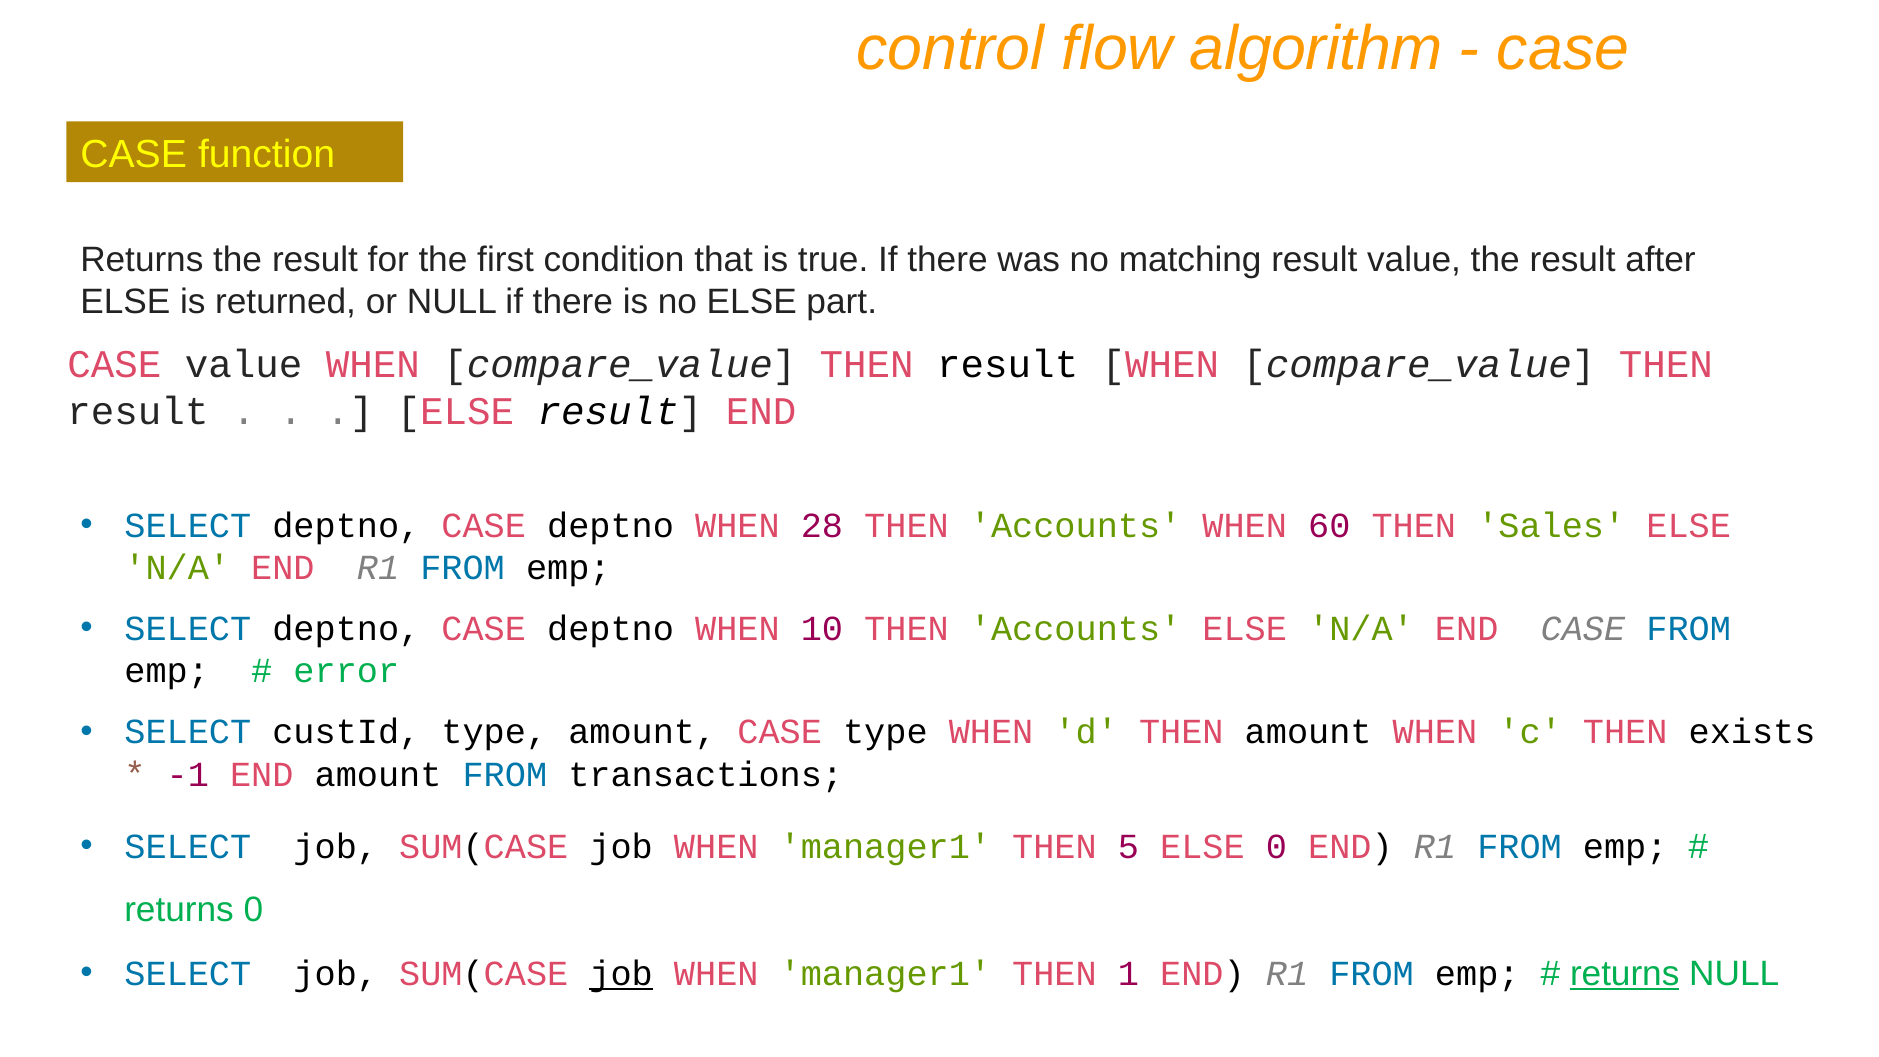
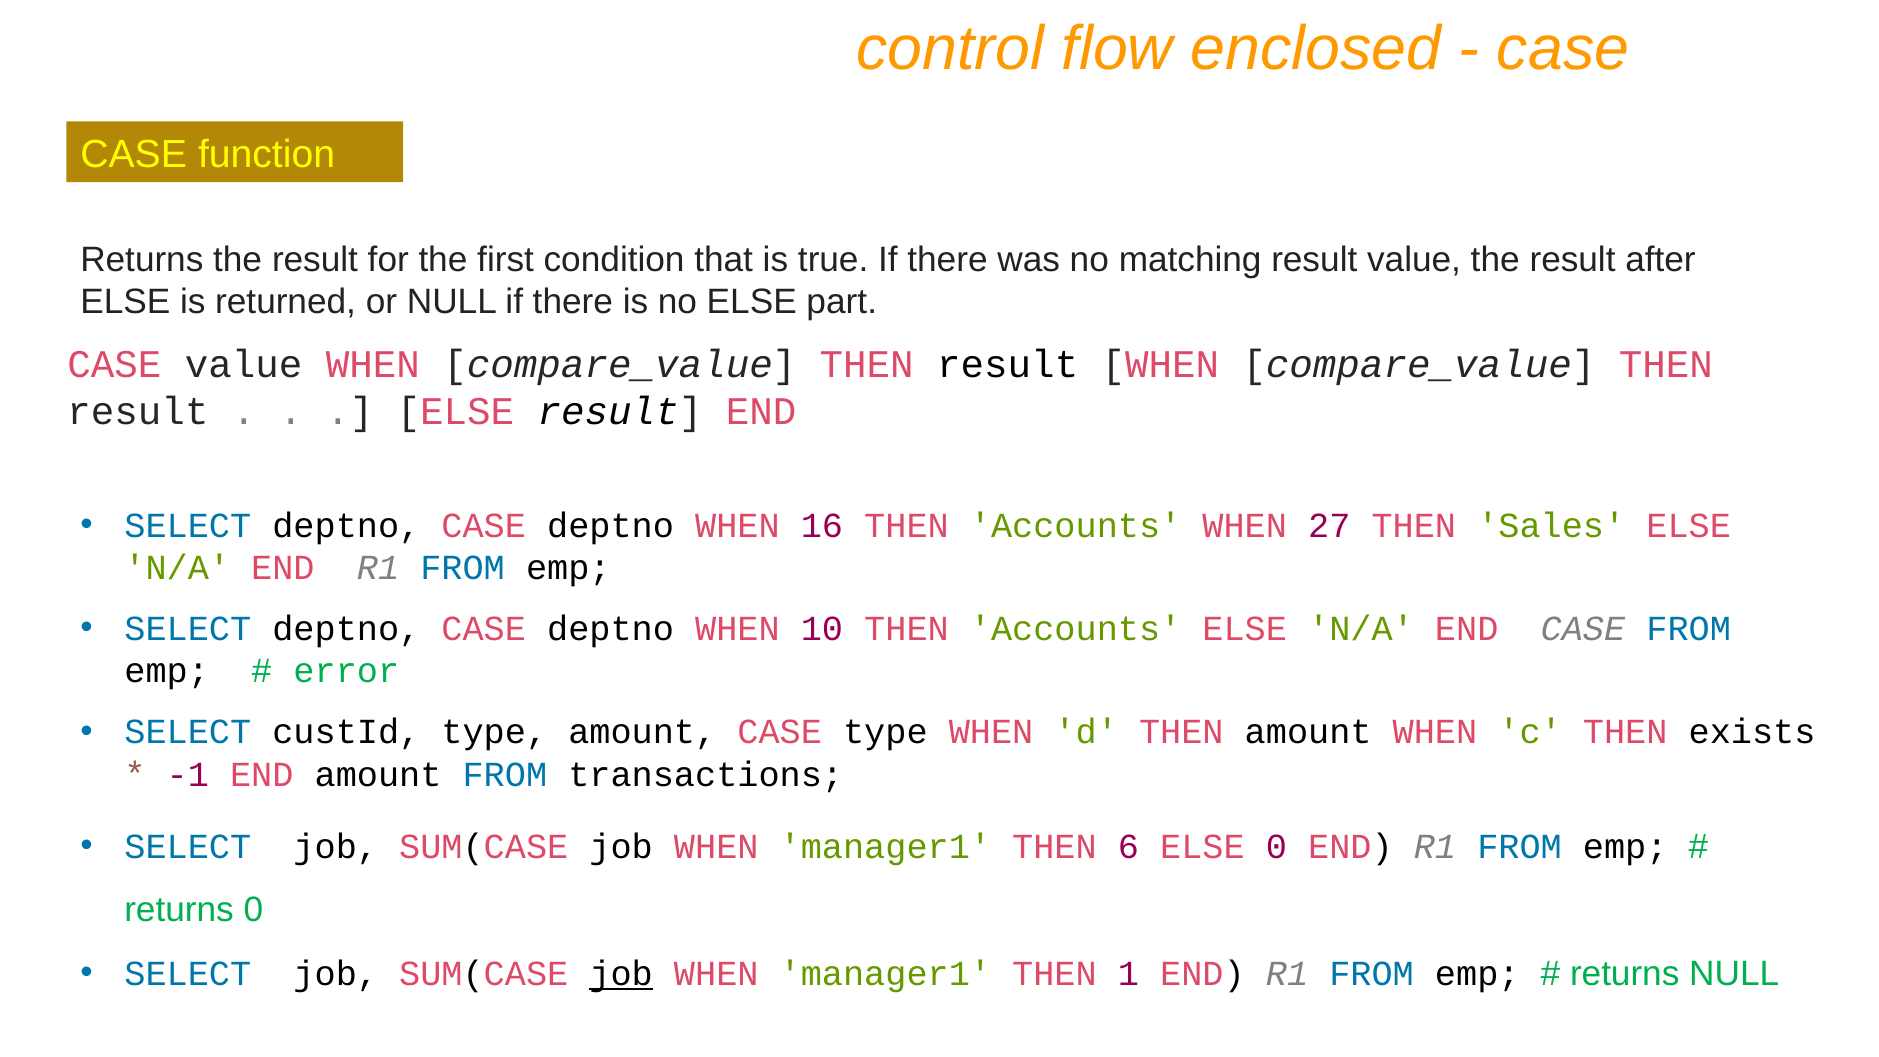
algorithm: algorithm -> enclosed
28: 28 -> 16
60: 60 -> 27
5: 5 -> 6
returns at (1625, 973) underline: present -> none
